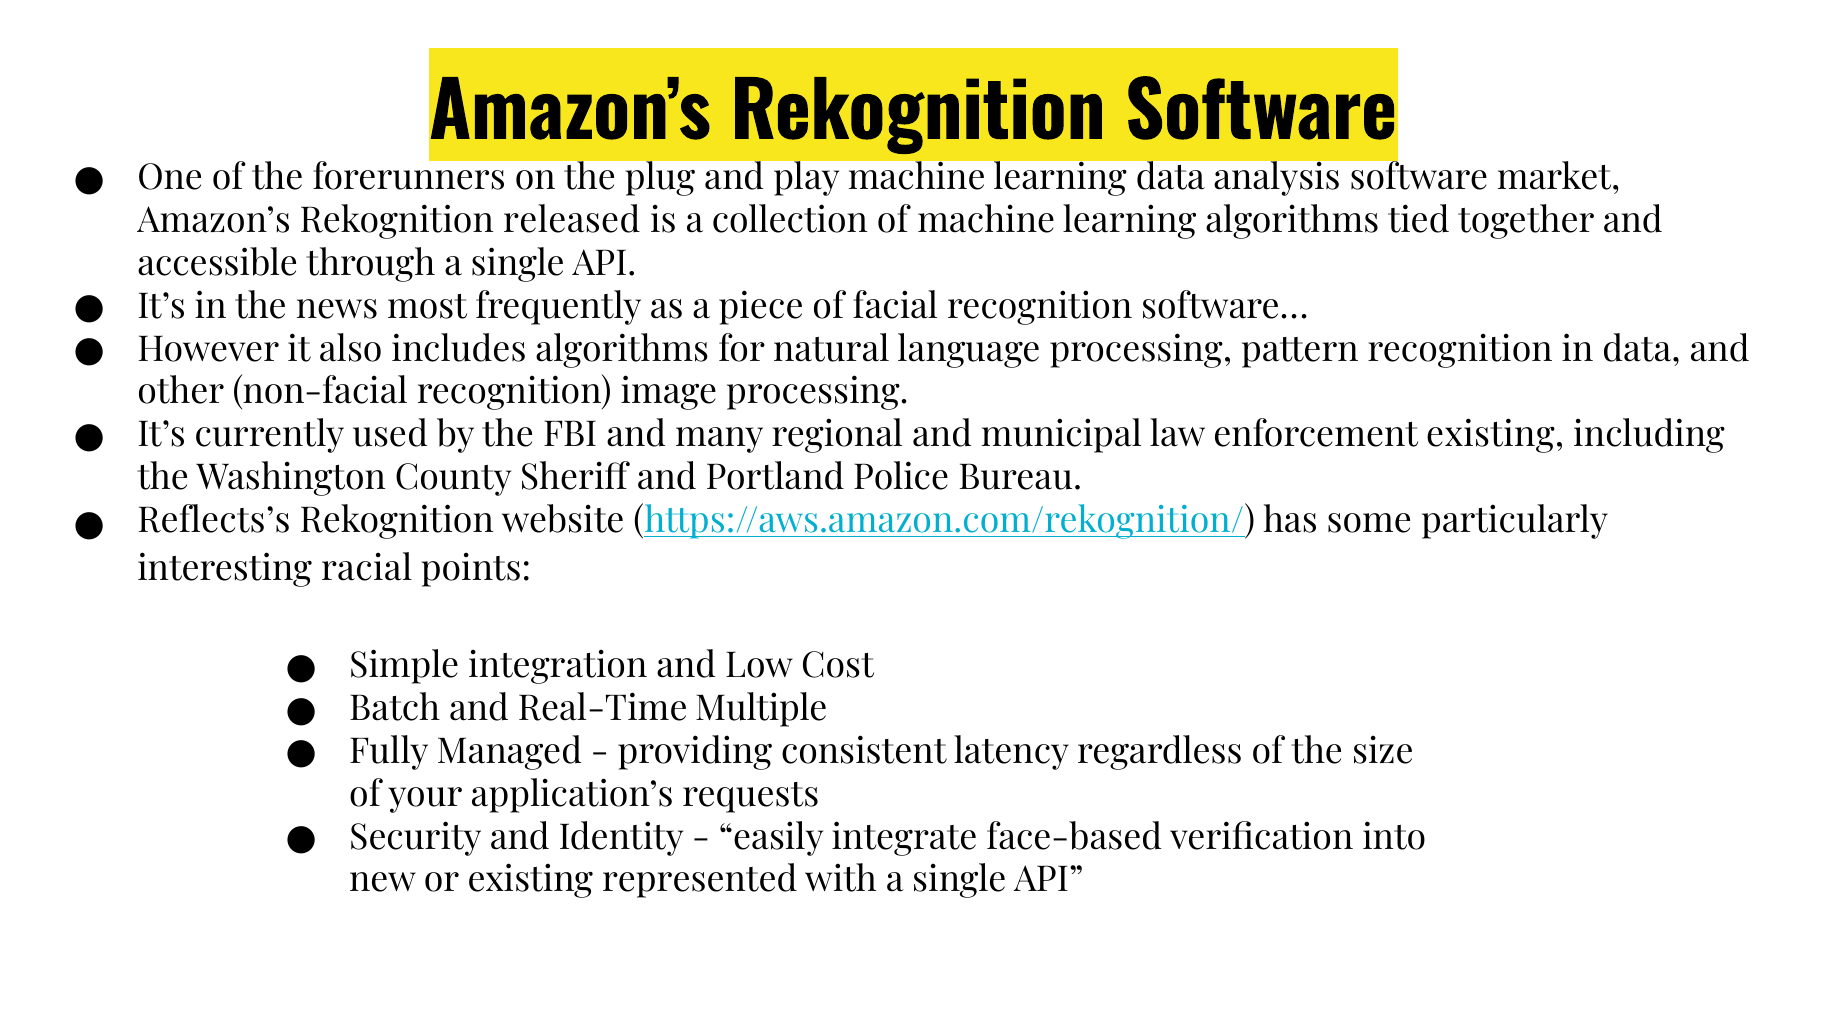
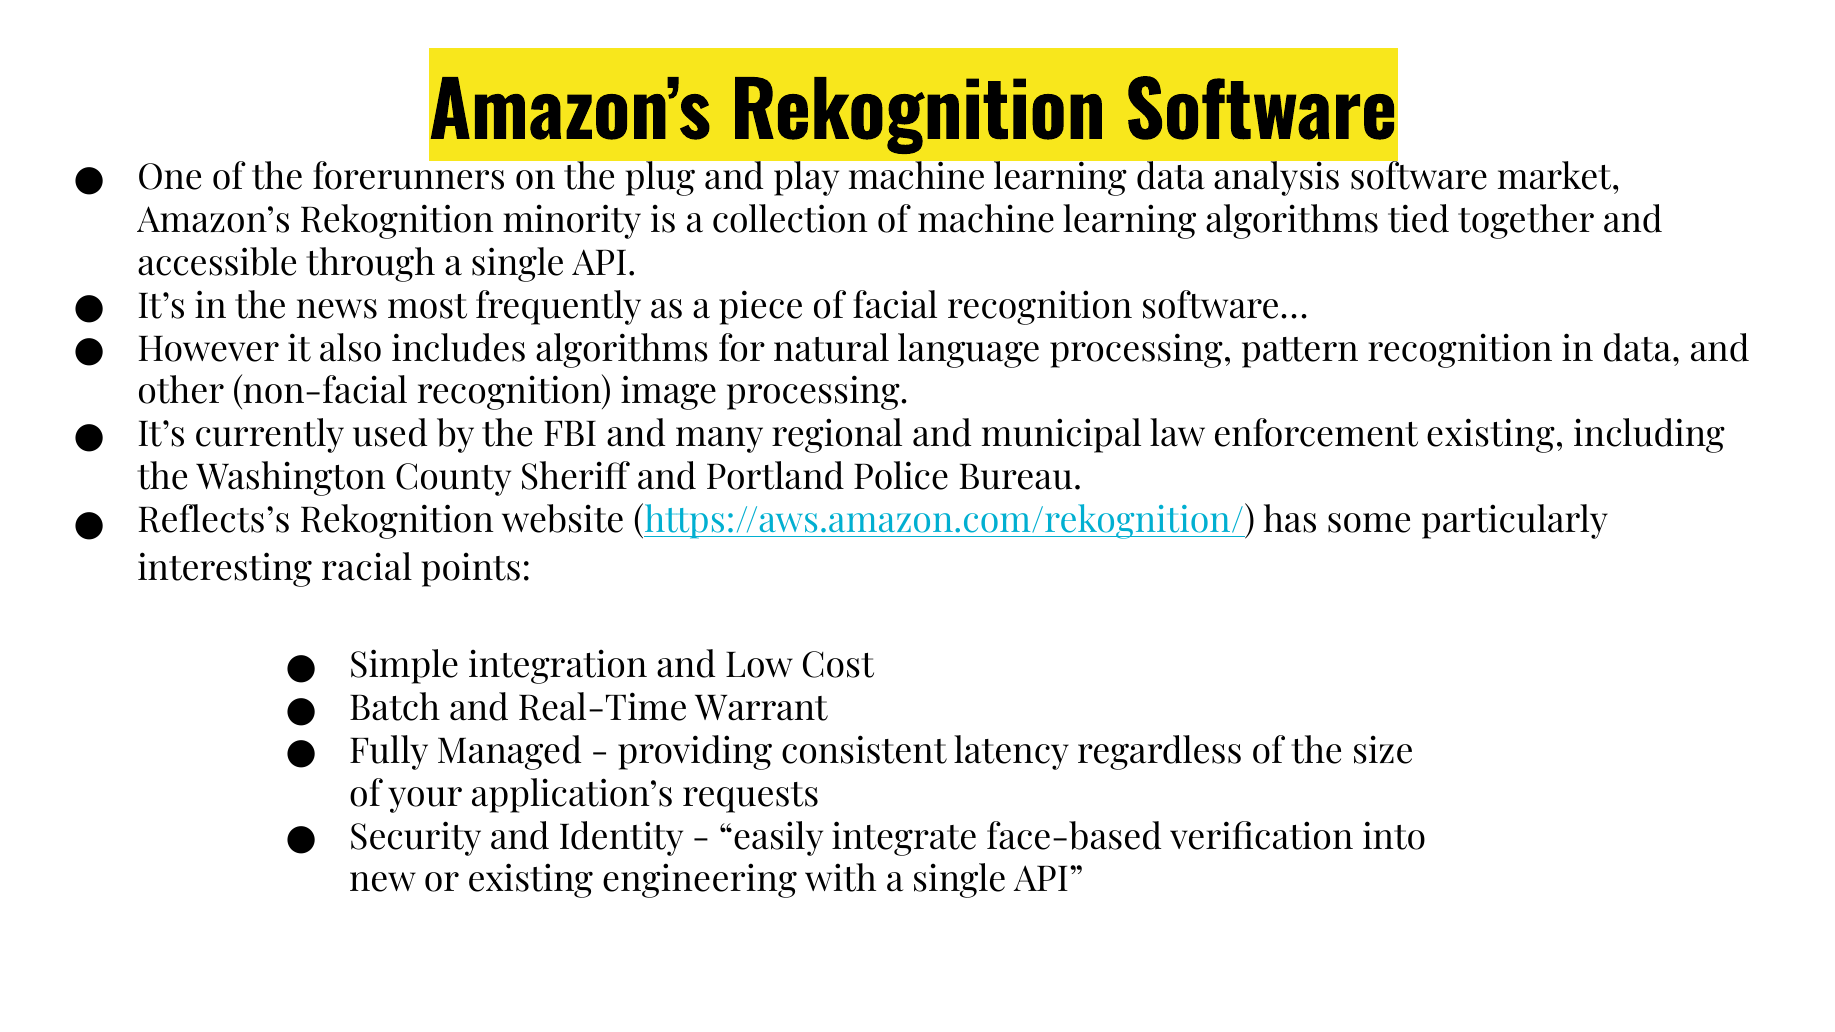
released: released -> minority
Multiple: Multiple -> Warrant
represented: represented -> engineering
